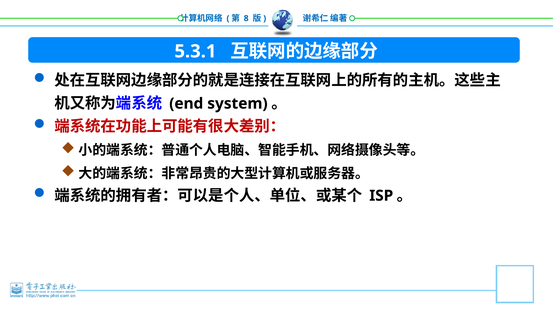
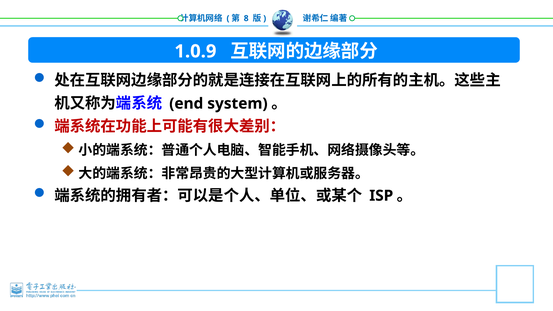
5.3.1: 5.3.1 -> 1.0.9
